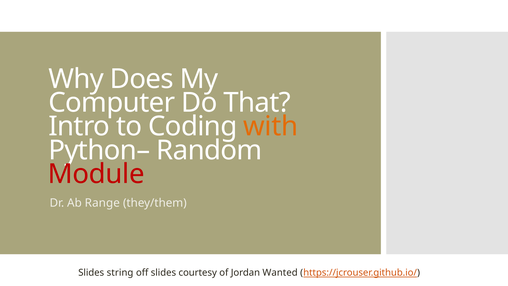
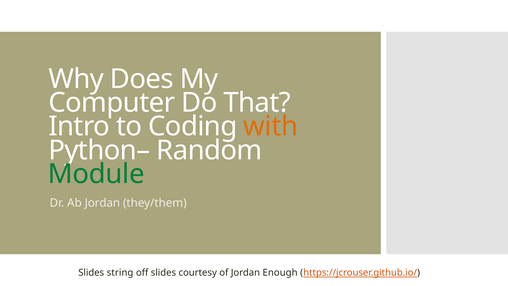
Module colour: red -> green
Ab Range: Range -> Jordan
Wanted: Wanted -> Enough
